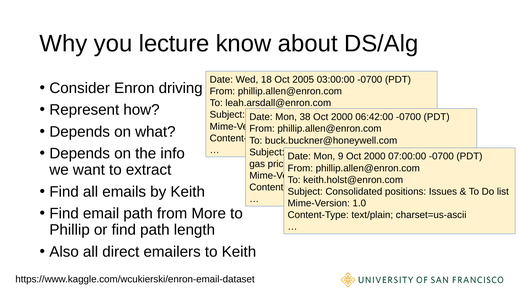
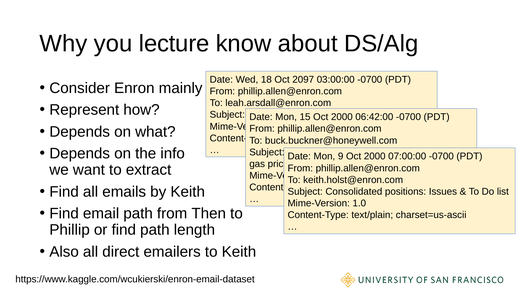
2005: 2005 -> 2097
driving: driving -> mainly
38: 38 -> 15
More: More -> Then
